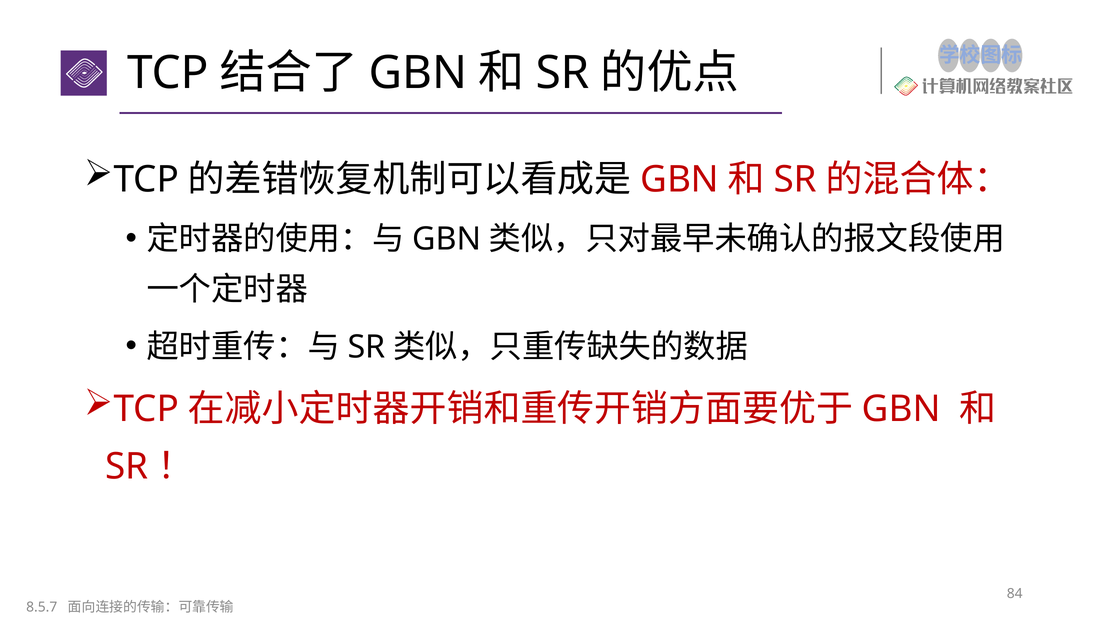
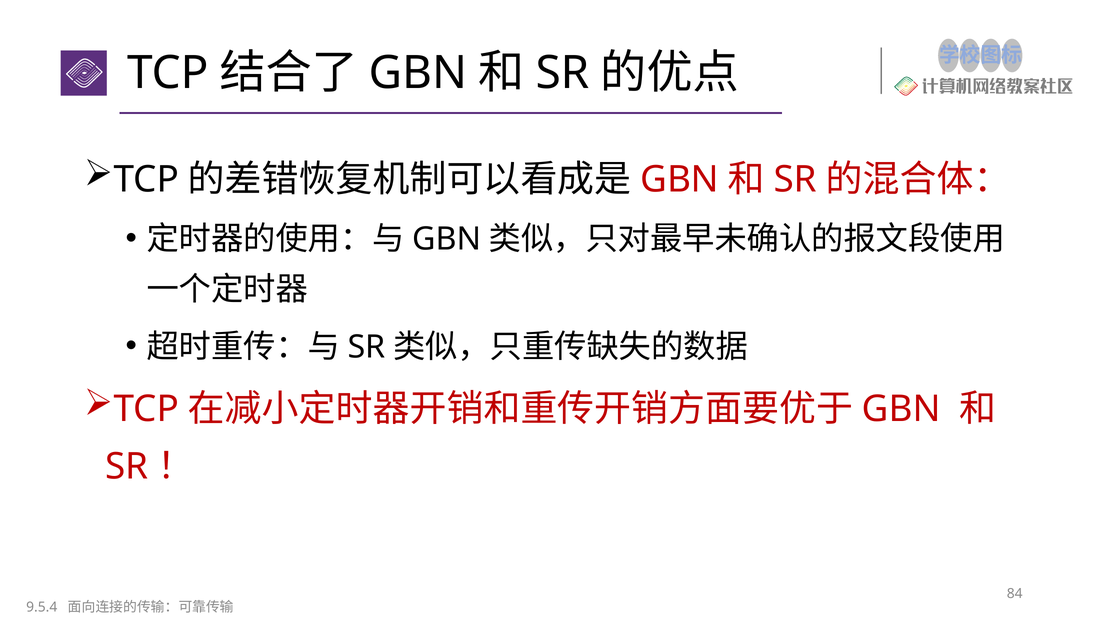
8.5.7: 8.5.7 -> 9.5.4
